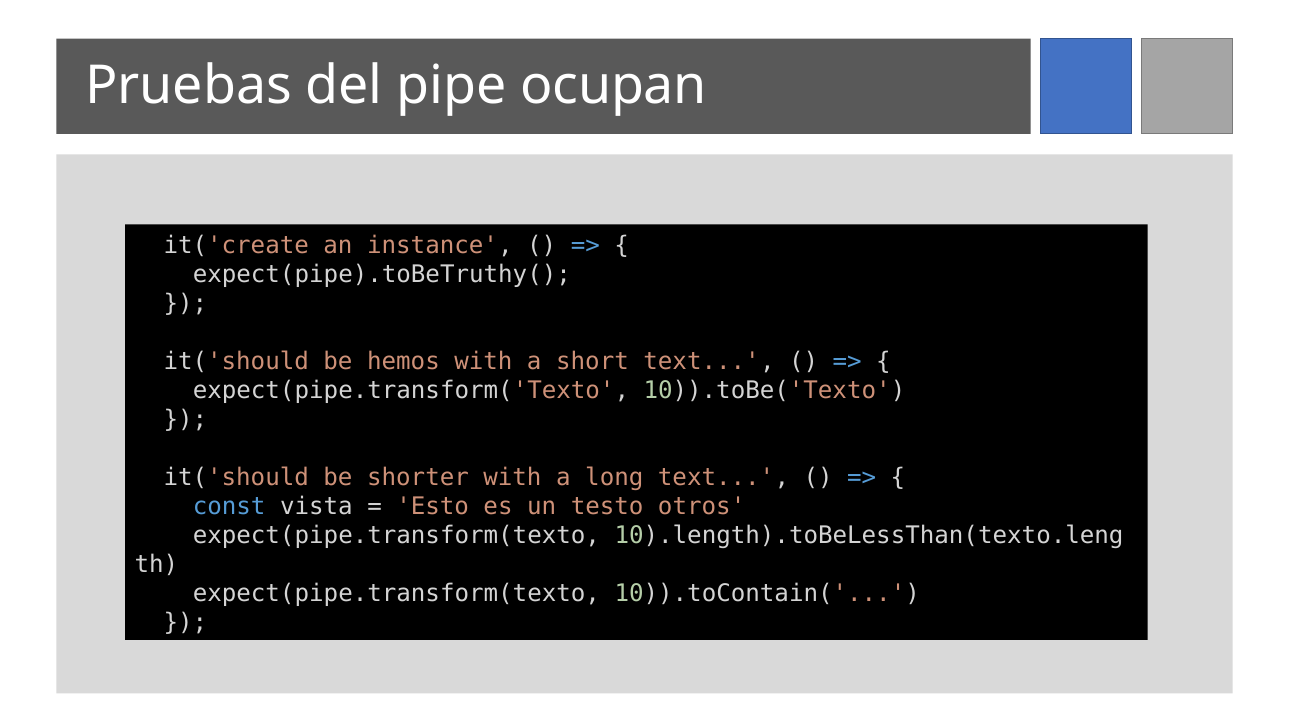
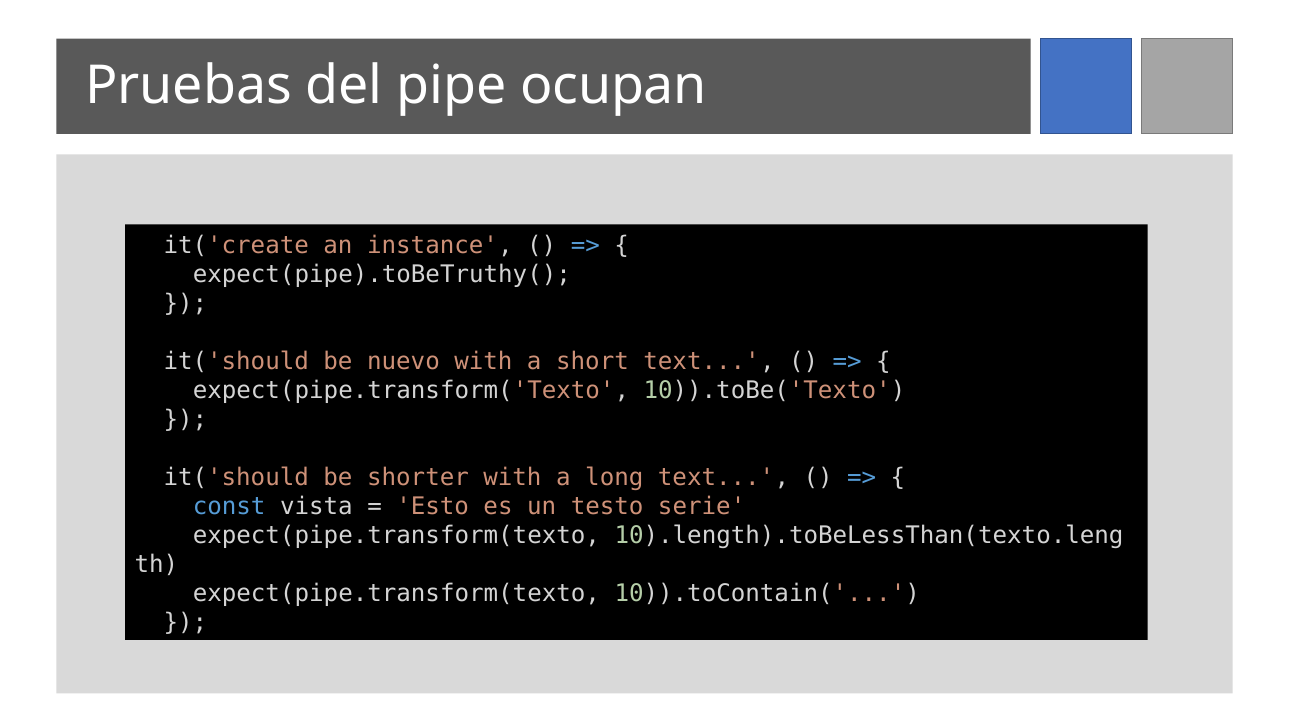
hemos: hemos -> nuevo
otros: otros -> serie
